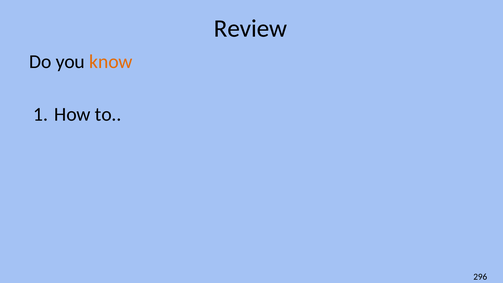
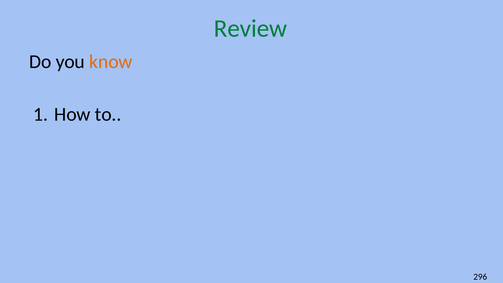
Review colour: black -> green
